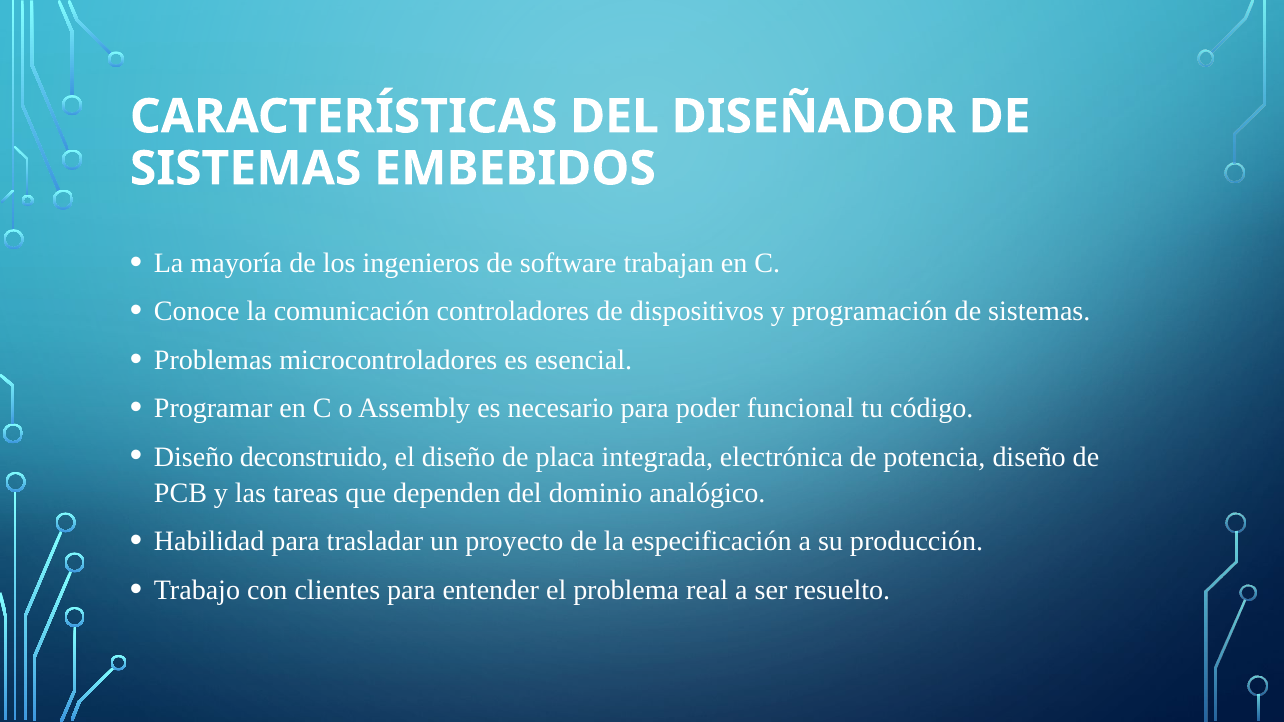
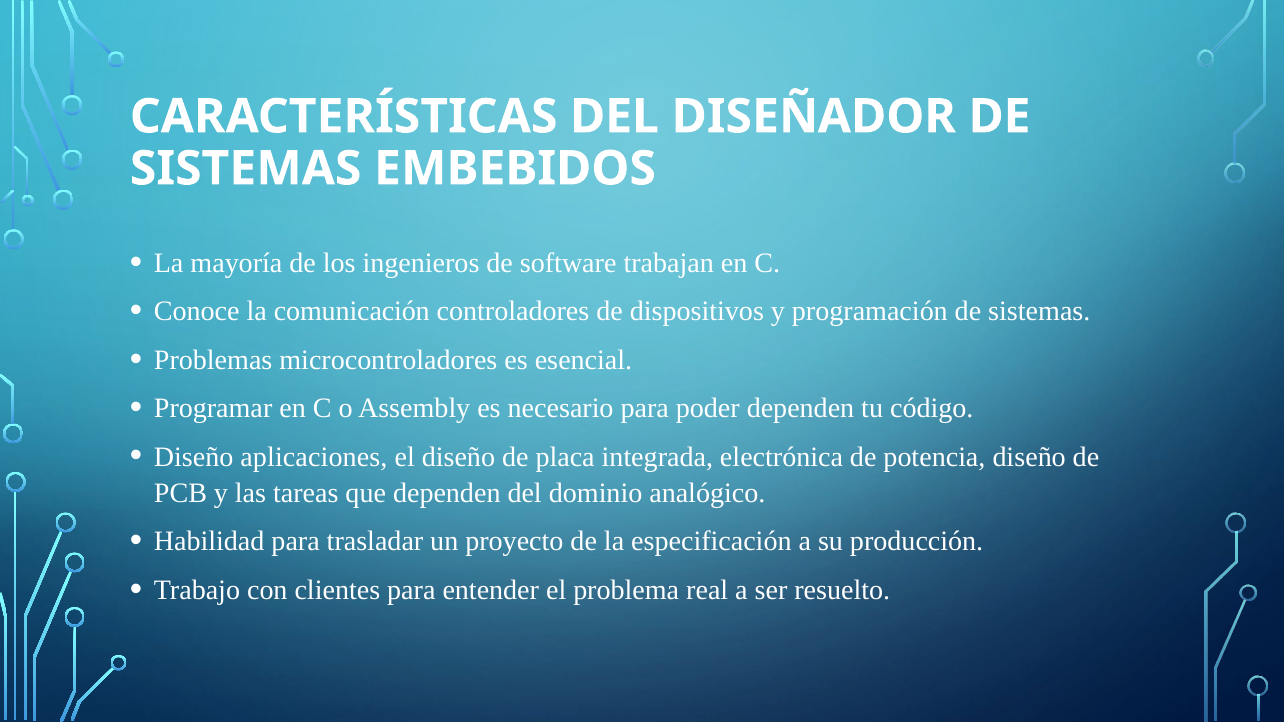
poder funcional: funcional -> dependen
deconstruido: deconstruido -> aplicaciones
